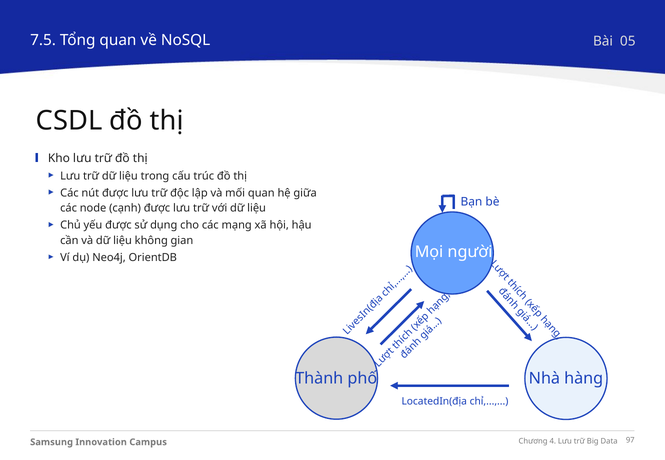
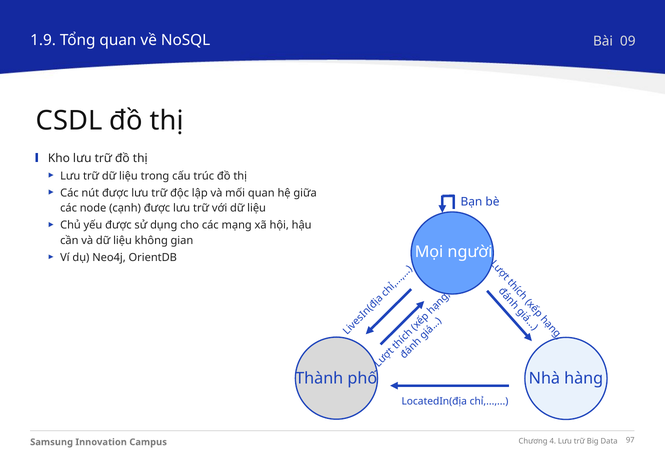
7.5: 7.5 -> 1.9
05: 05 -> 09
